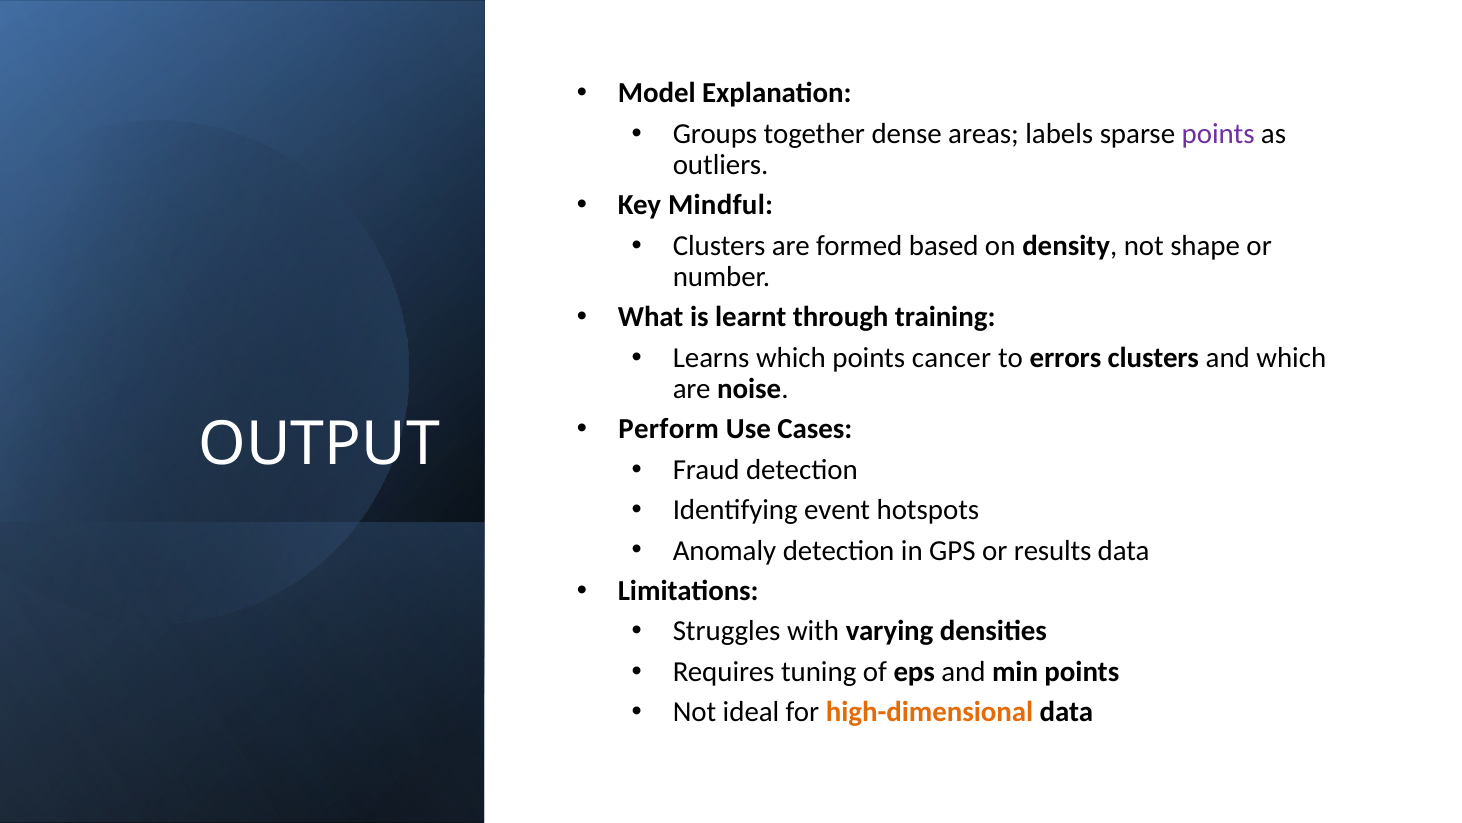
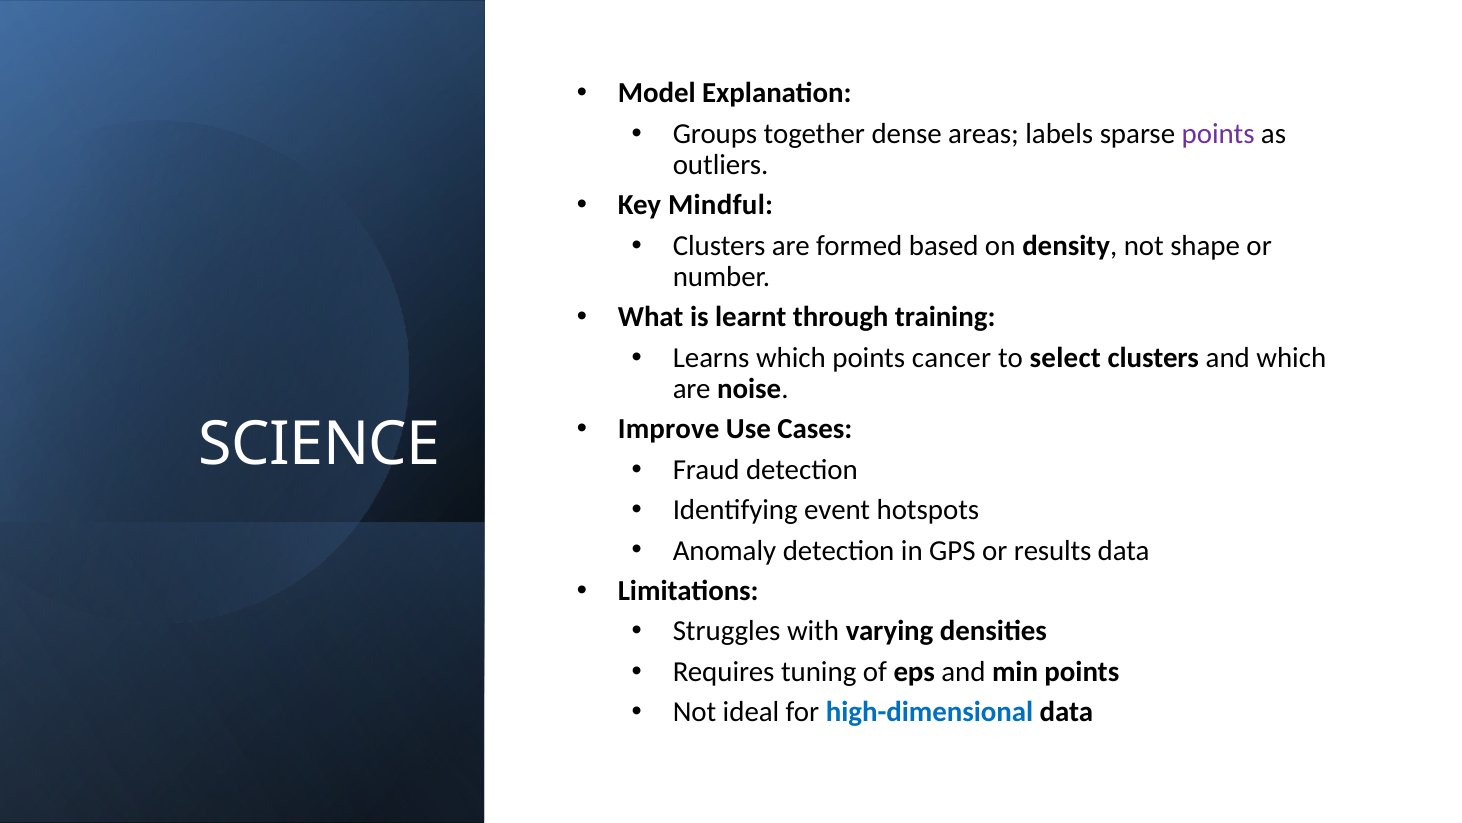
errors: errors -> select
Perform: Perform -> Improve
OUTPUT: OUTPUT -> SCIENCE
high-dimensional colour: orange -> blue
